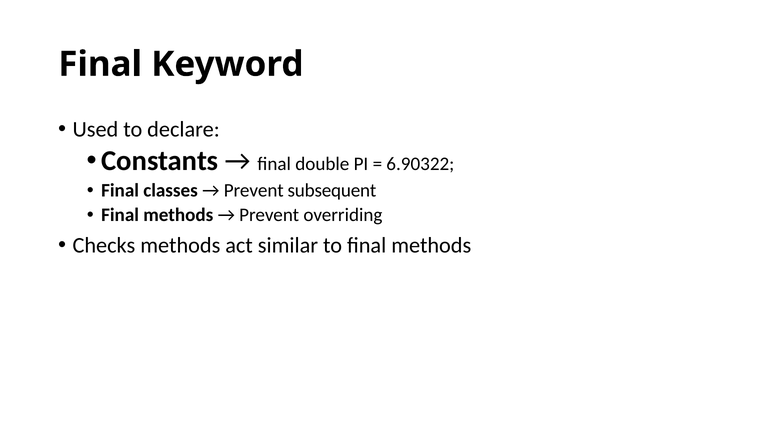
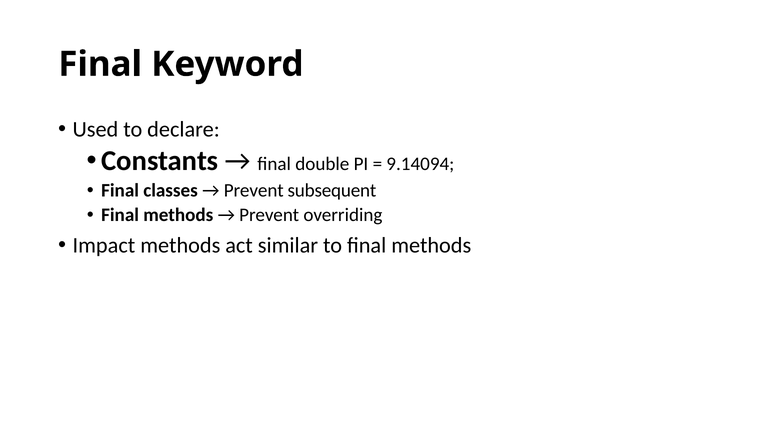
6.90322: 6.90322 -> 9.14094
Checks: Checks -> Impact
